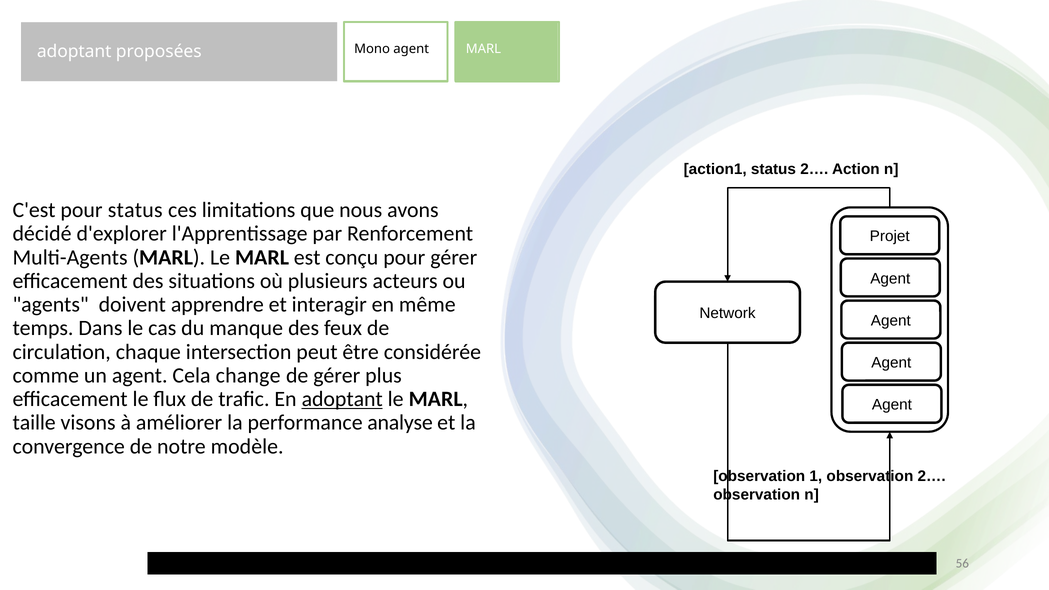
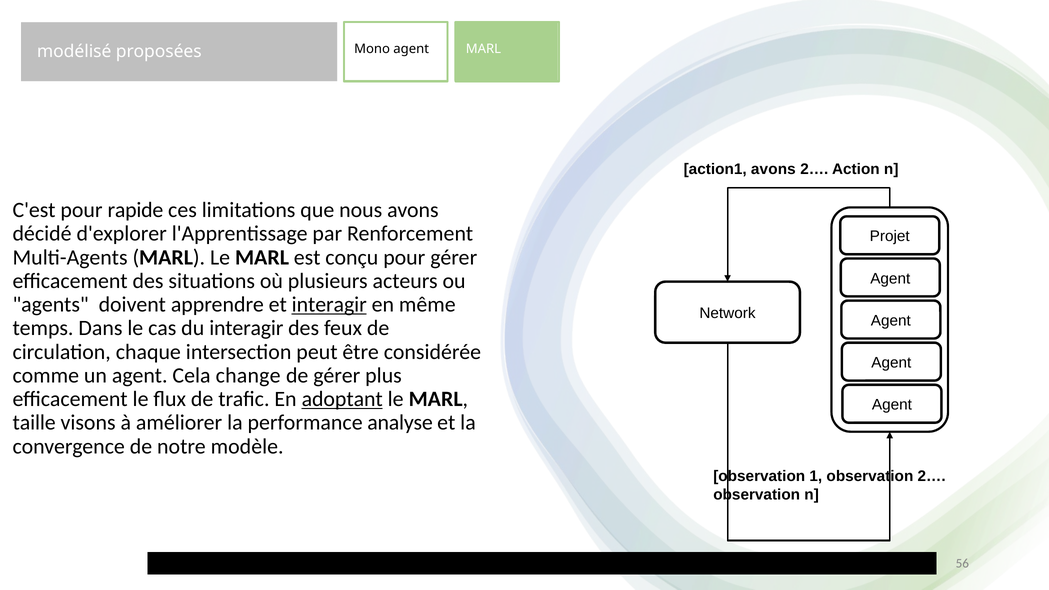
adoptant at (74, 52): adoptant -> modélisé
action1 status: status -> avons
pour status: status -> rapide
interagir at (329, 305) underline: none -> present
du manque: manque -> interagir
